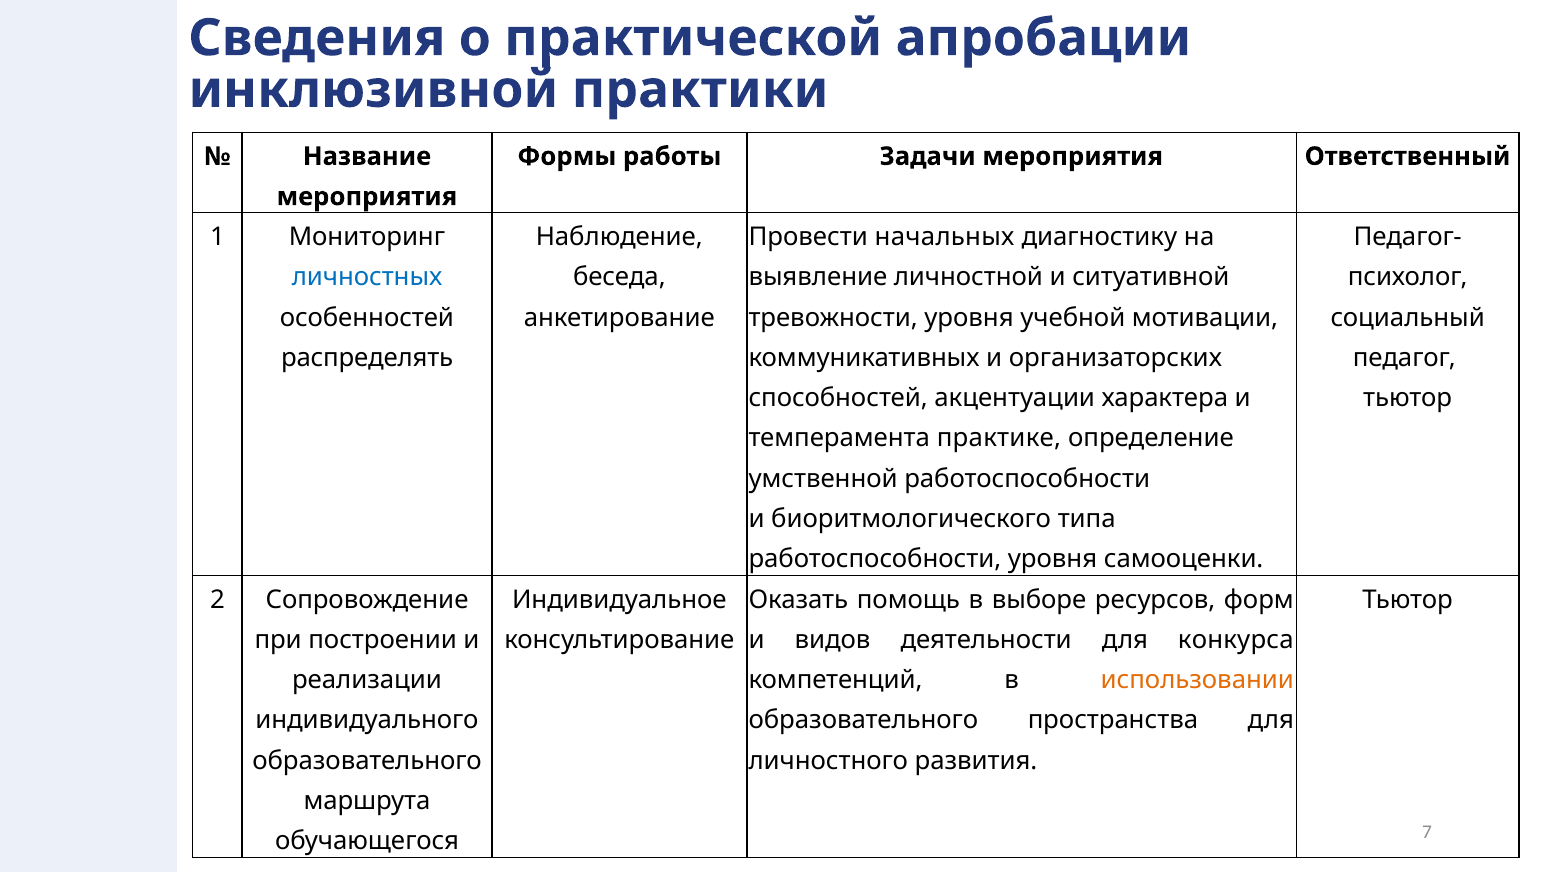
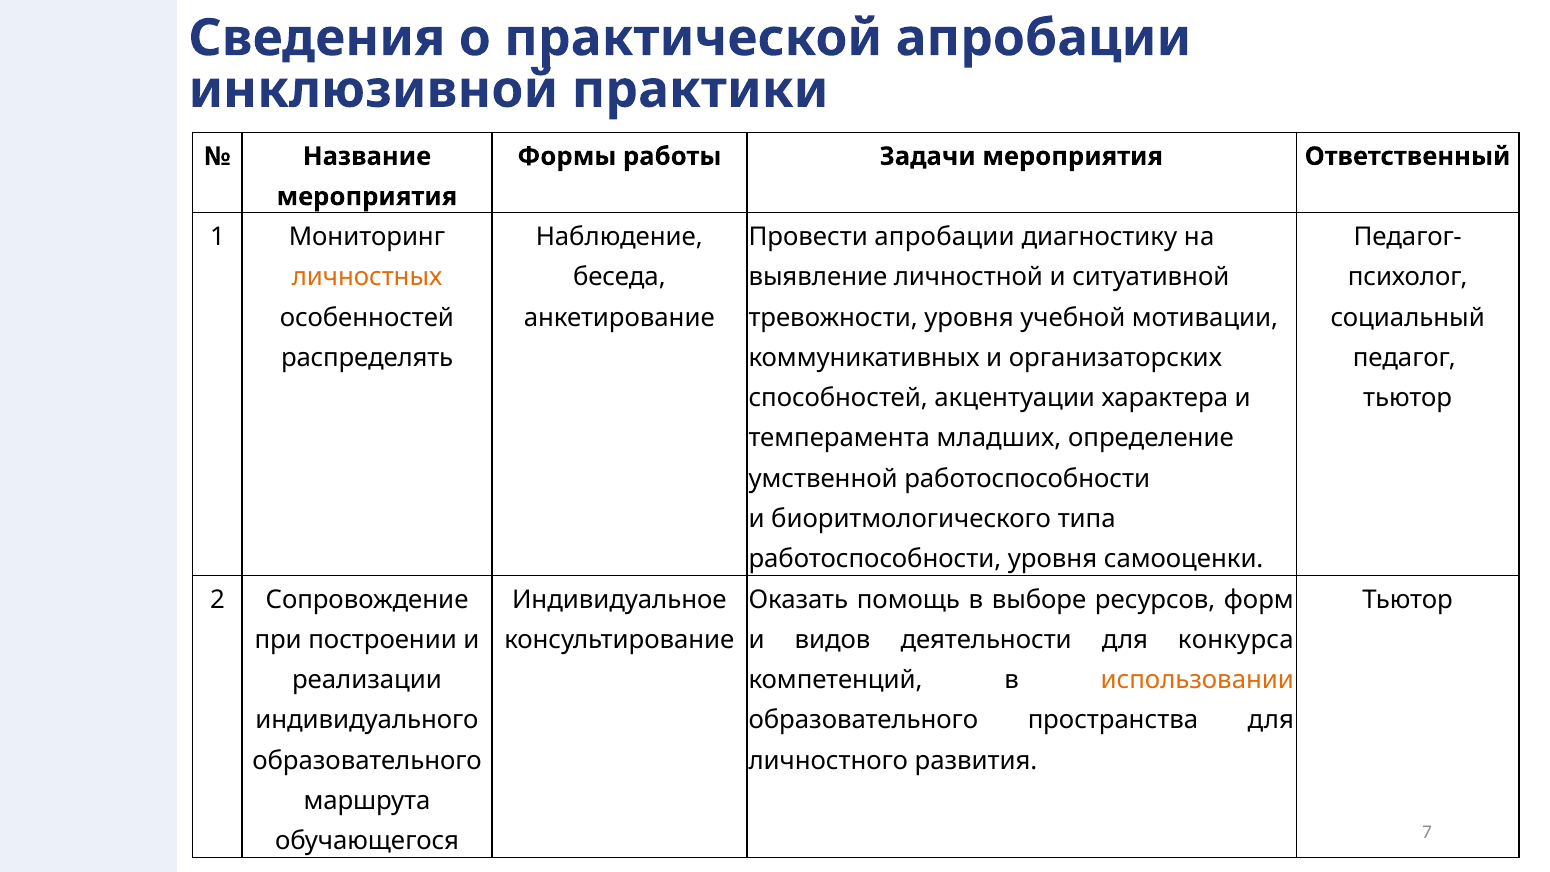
Провести начальных: начальных -> апробации
личностных colour: blue -> orange
практике: практике -> младших
